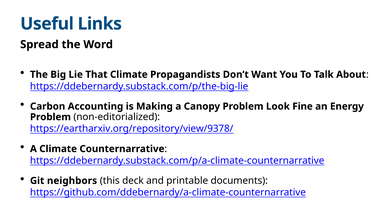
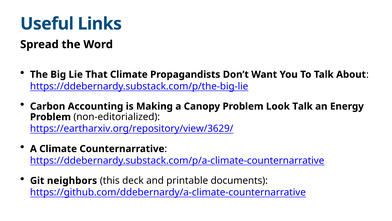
Look Fine: Fine -> Talk
https://eartharxiv.org/repository/view/9378/: https://eartharxiv.org/repository/view/9378/ -> https://eartharxiv.org/repository/view/3629/
